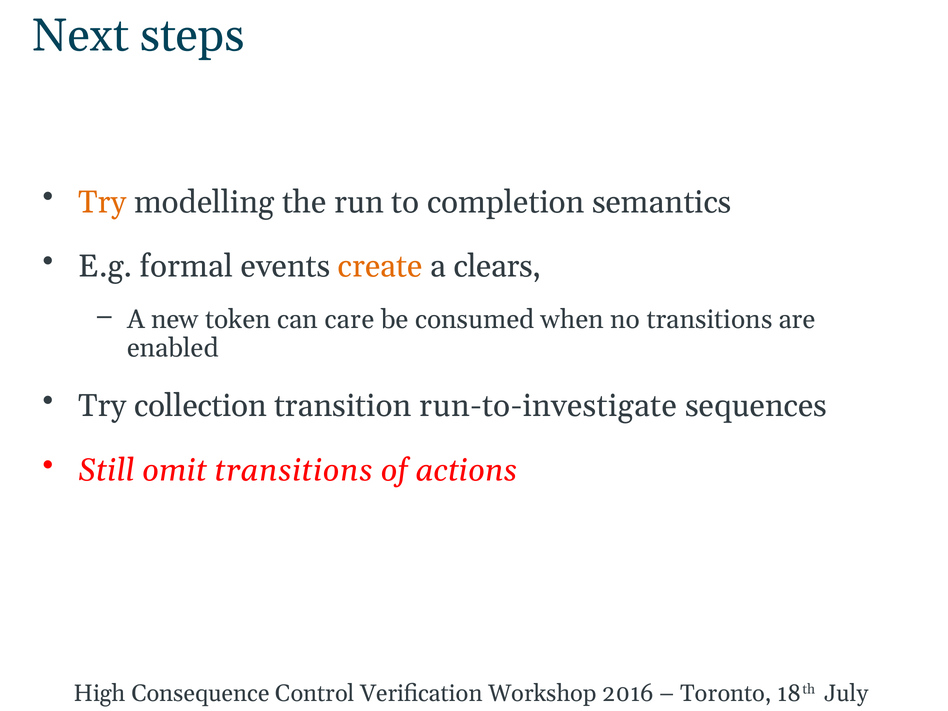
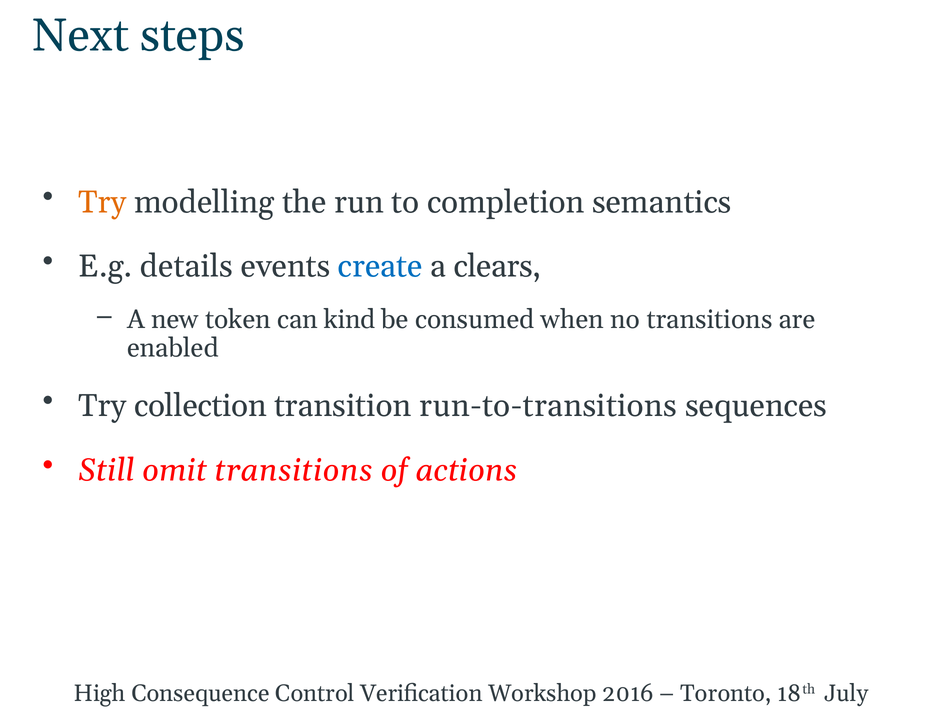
formal: formal -> details
create colour: orange -> blue
care: care -> kind
run-to-investigate: run-to-investigate -> run-to-transitions
